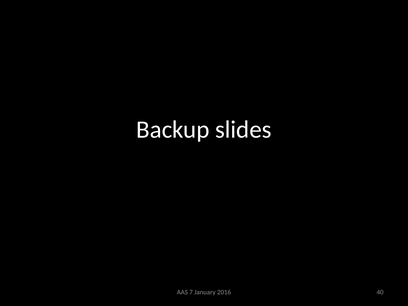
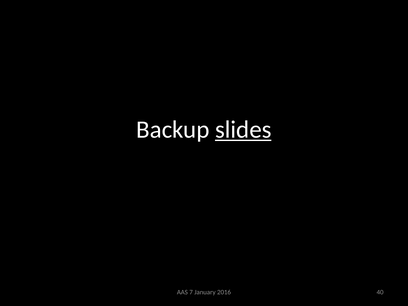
slides underline: none -> present
